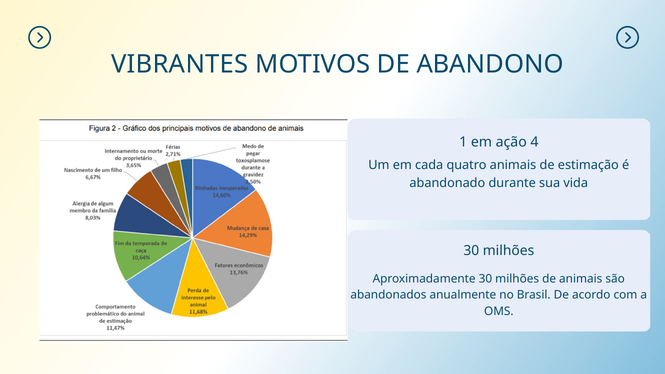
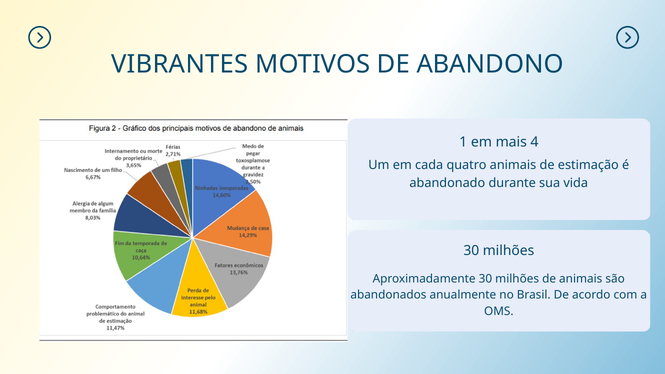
ação: ação -> mais
